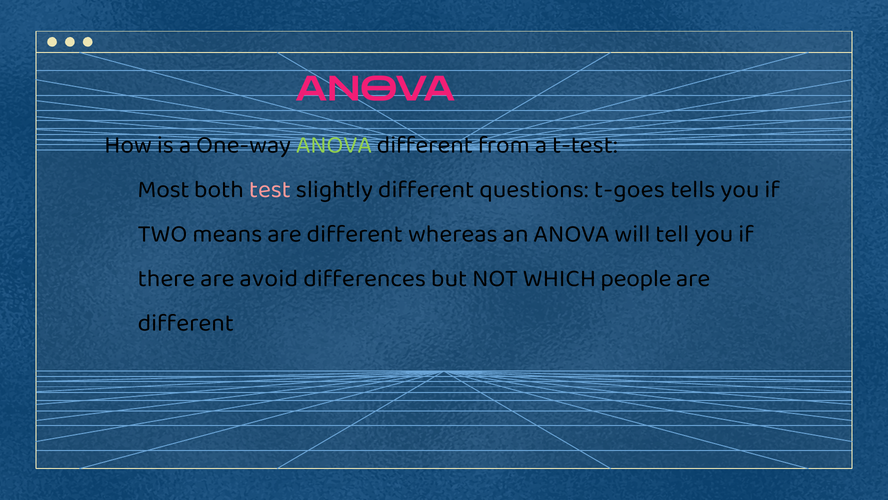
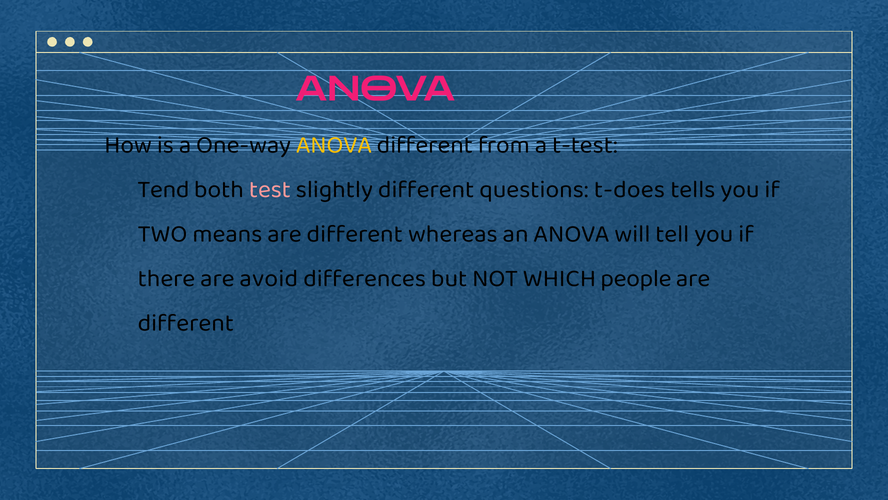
ANOVA at (334, 145) colour: light green -> yellow
Most: Most -> Tend
t-goes: t-goes -> t-does
